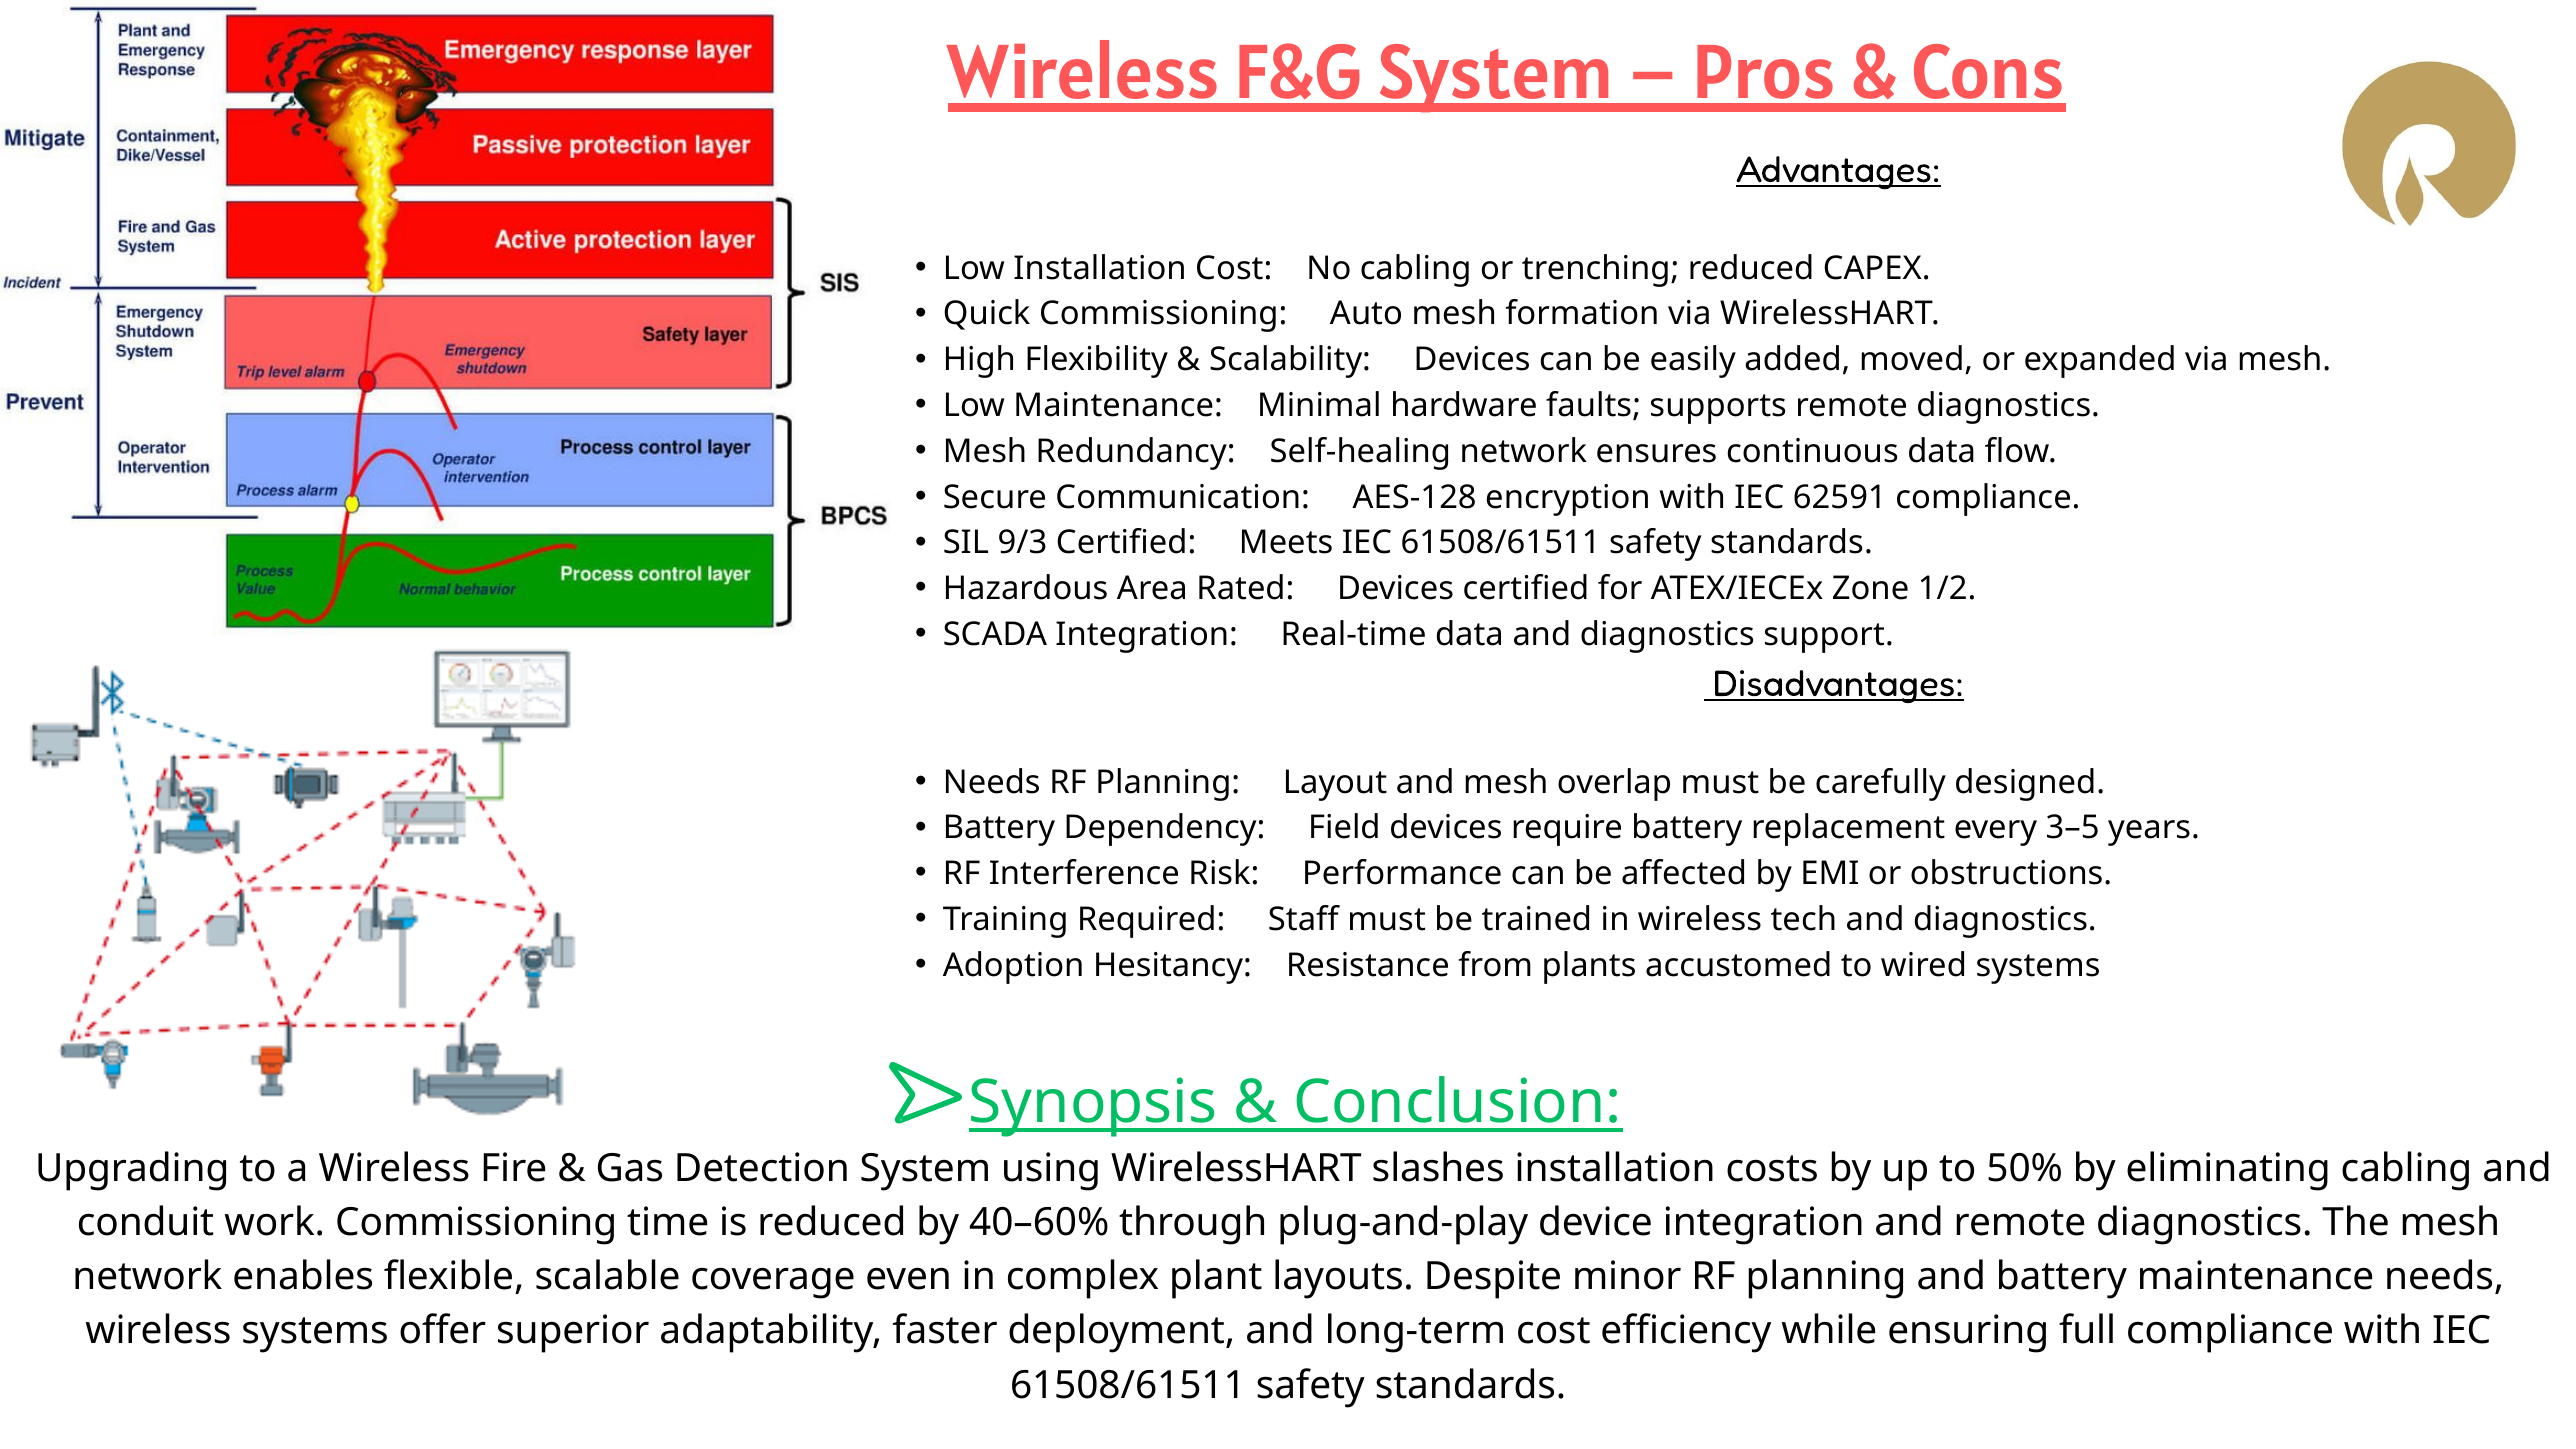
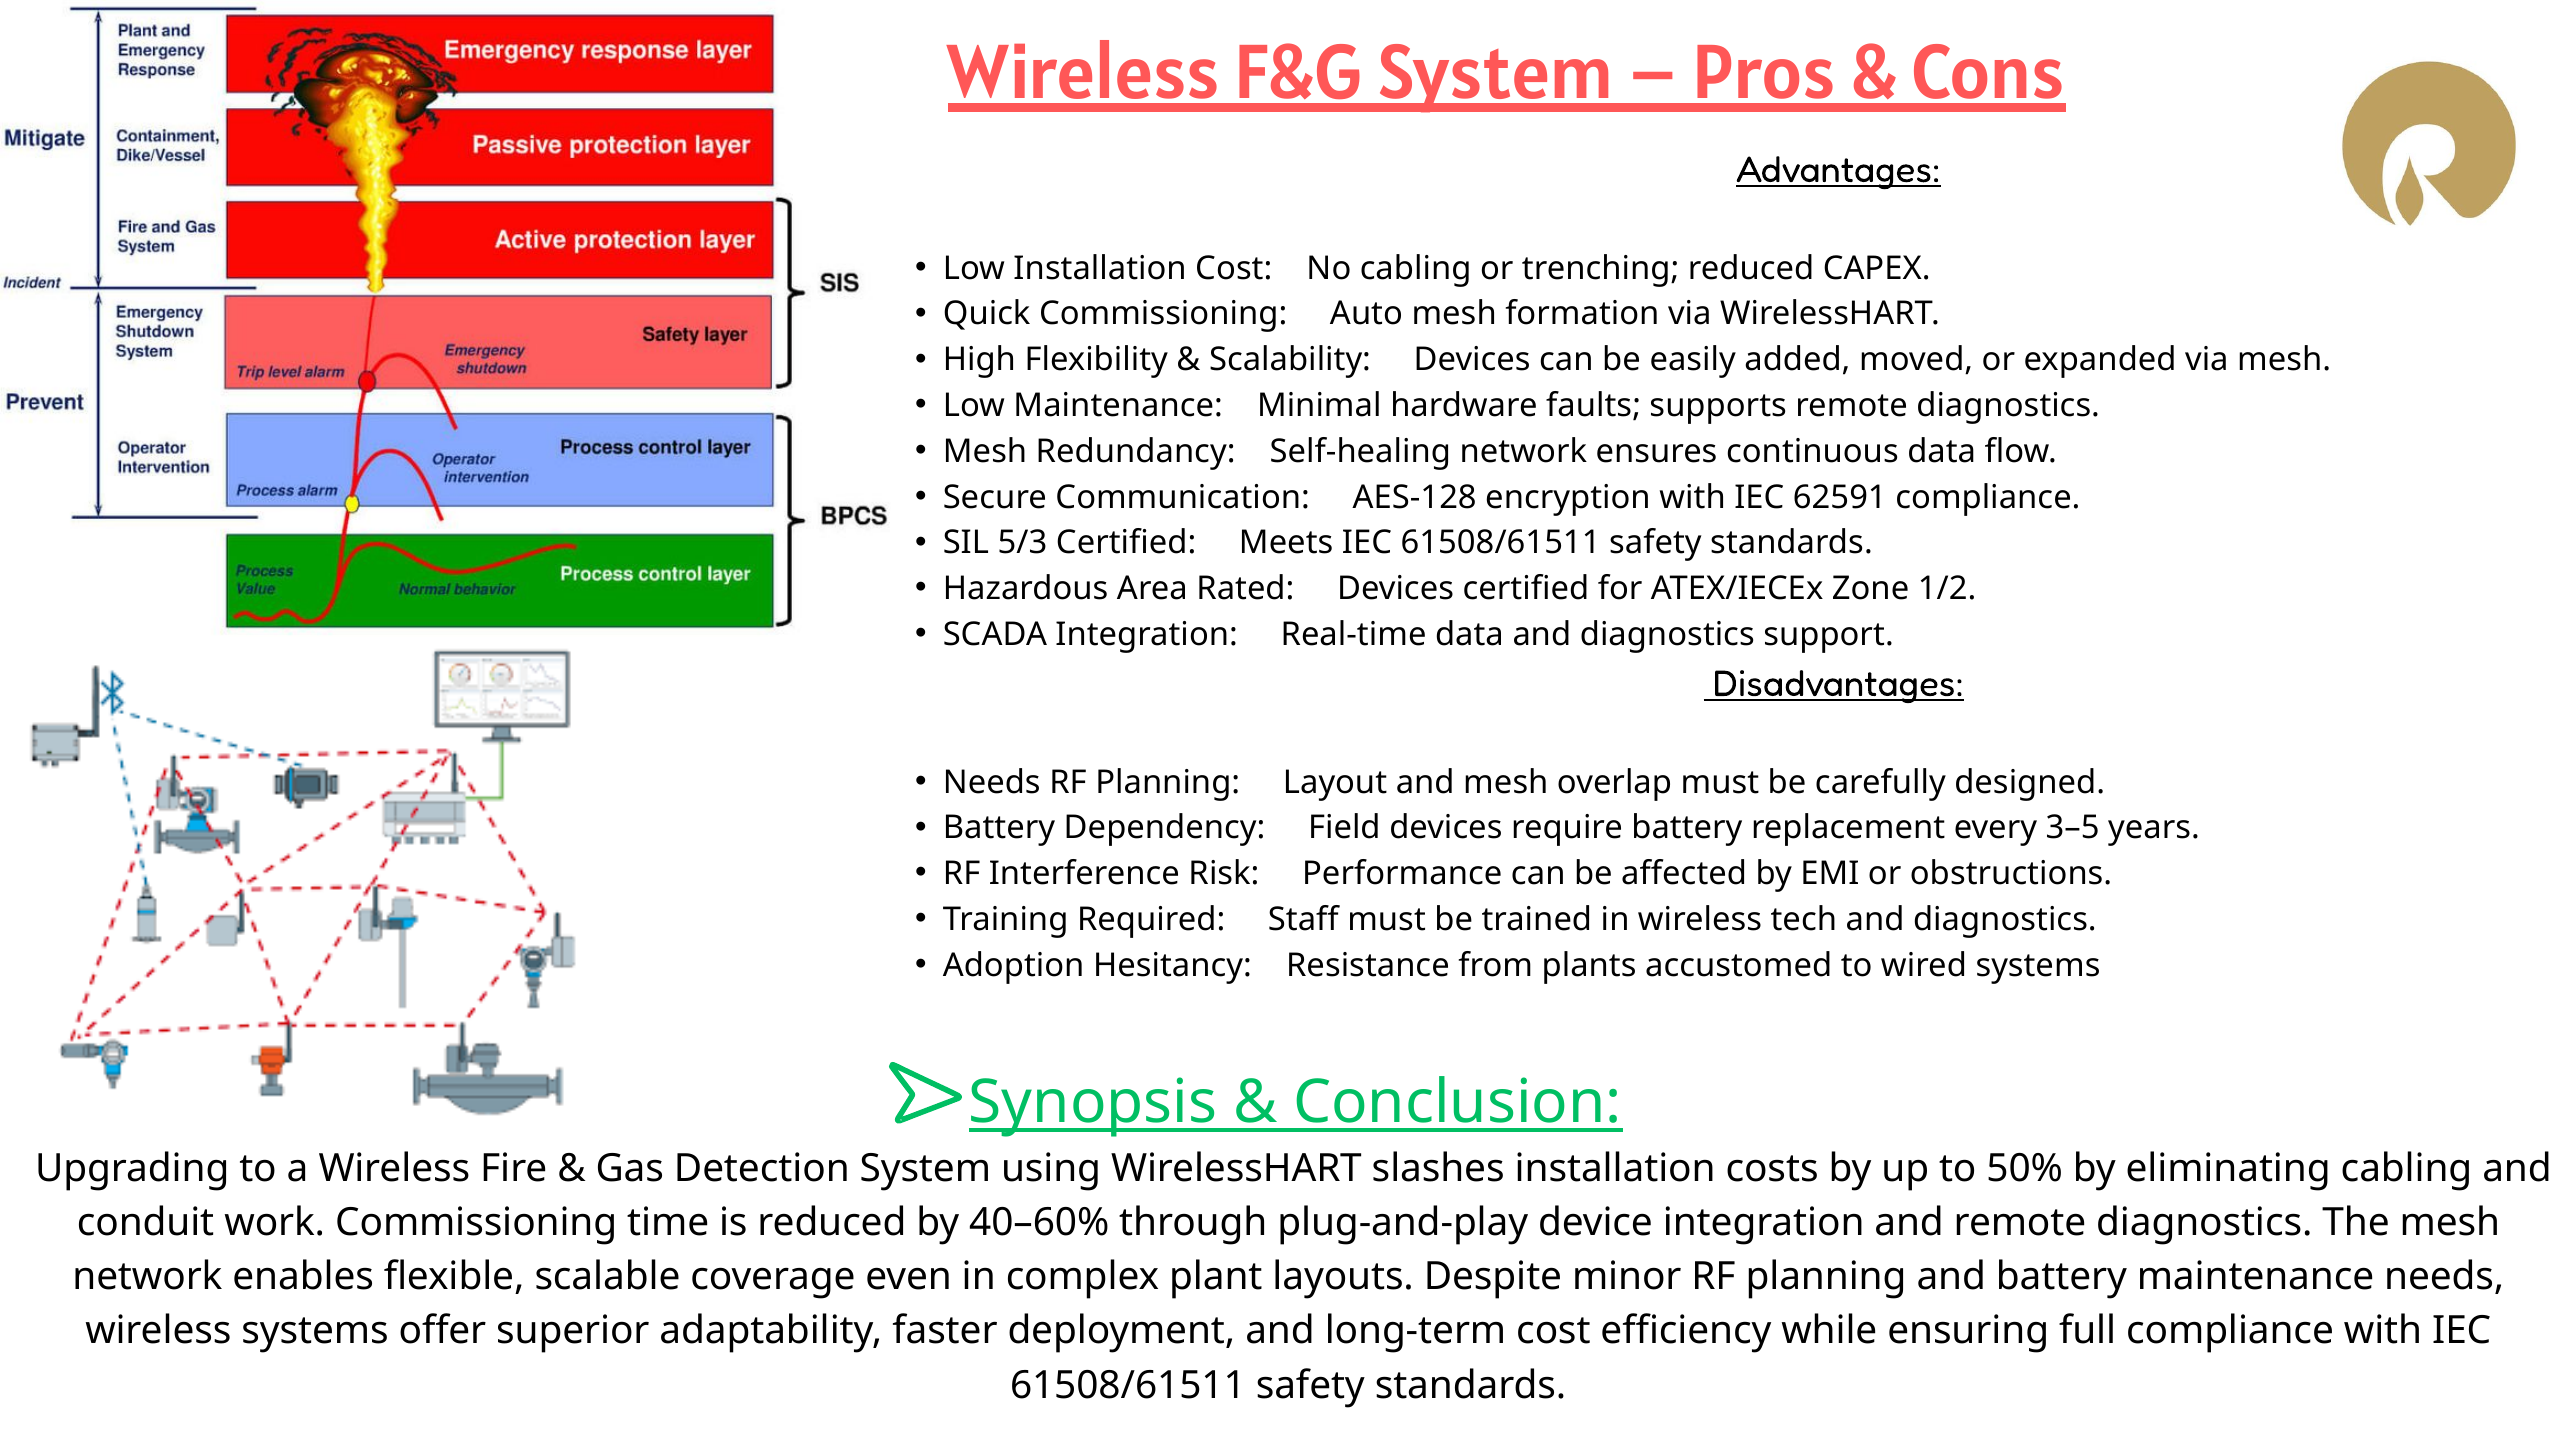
9/3: 9/3 -> 5/3
